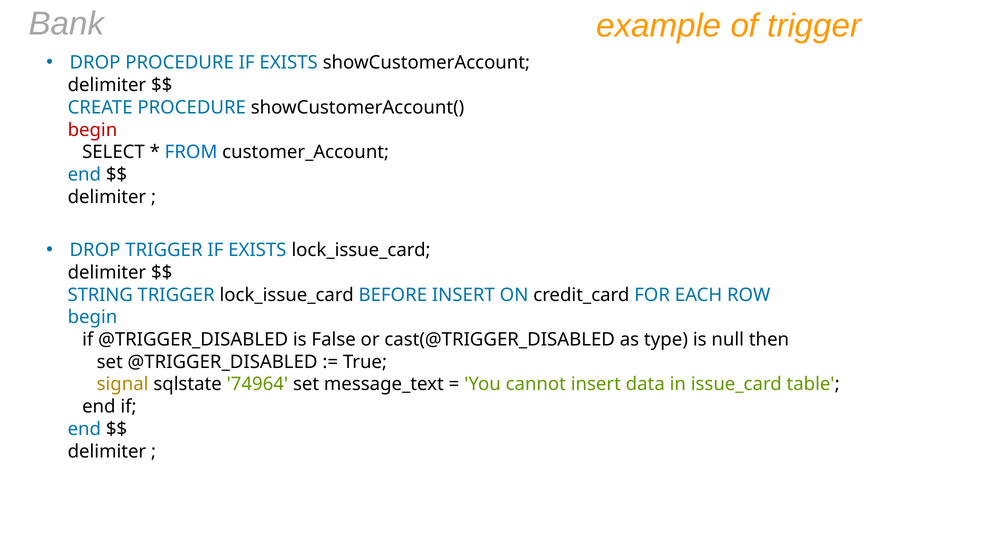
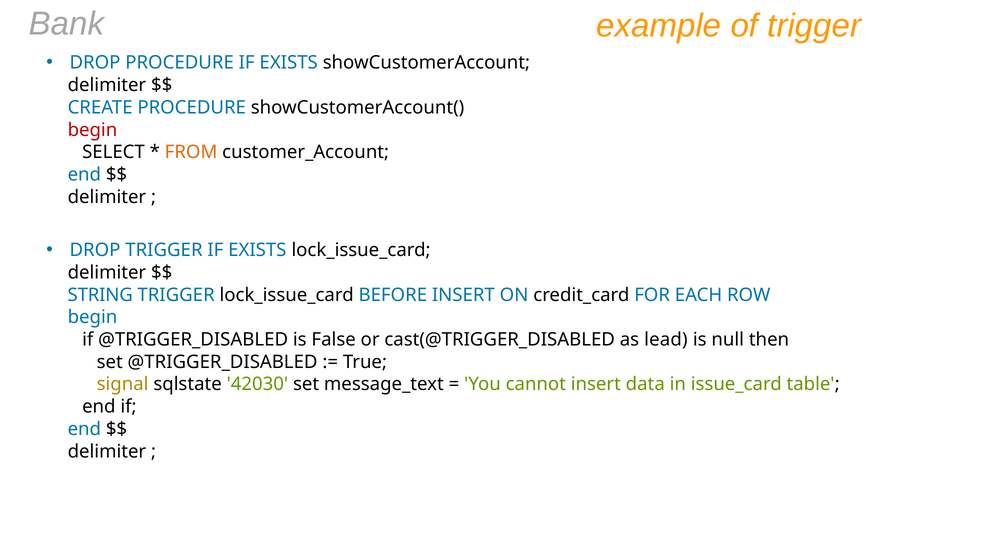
FROM colour: blue -> orange
type: type -> lead
74964: 74964 -> 42030
